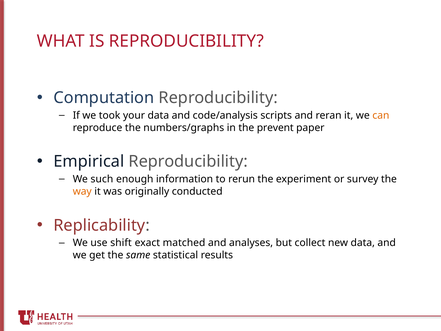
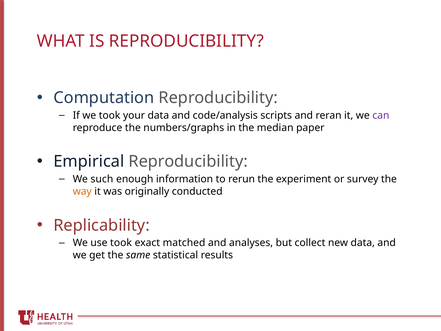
can colour: orange -> purple
prevent: prevent -> median
use shift: shift -> took
